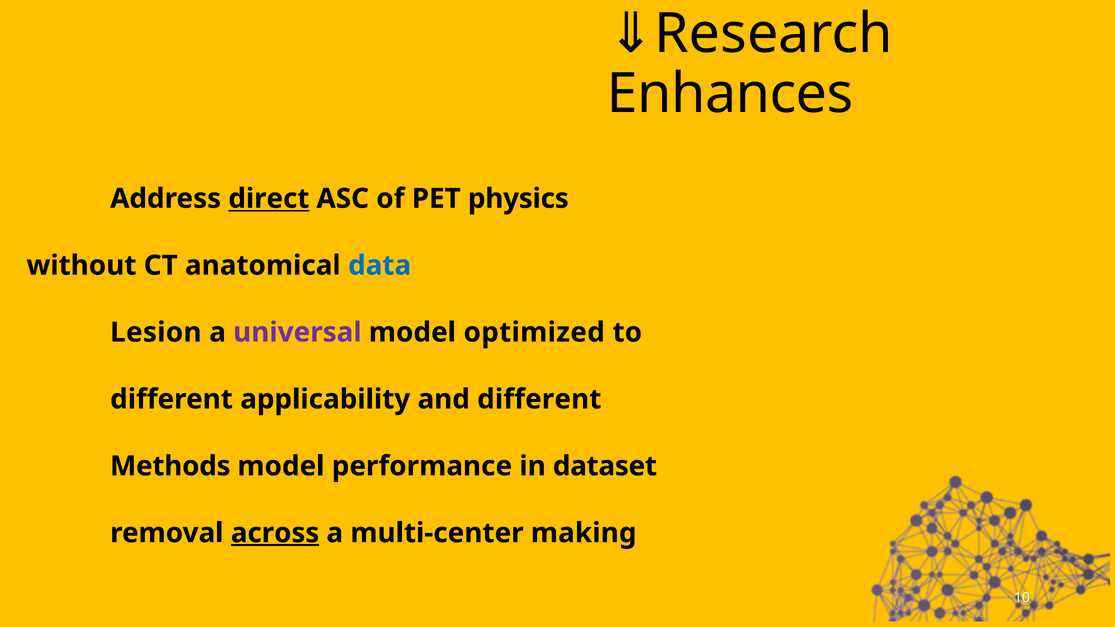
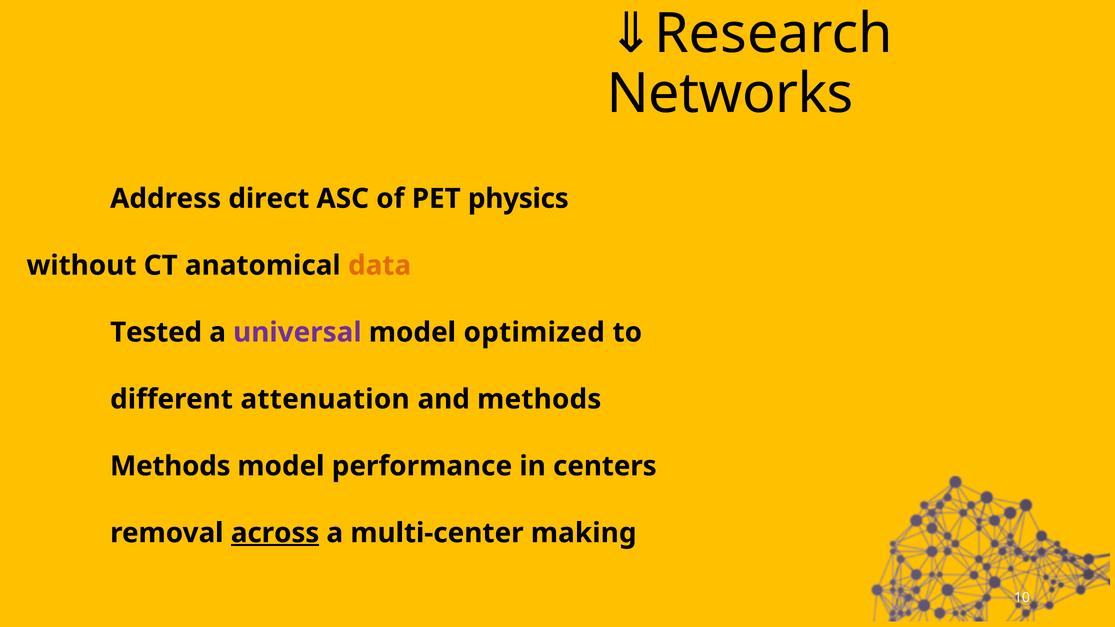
Enhances: Enhances -> Networks
direct underline: present -> none
data colour: blue -> orange
Lesion: Lesion -> Tested
applicability: applicability -> attenuation
and different: different -> methods
dataset: dataset -> centers
